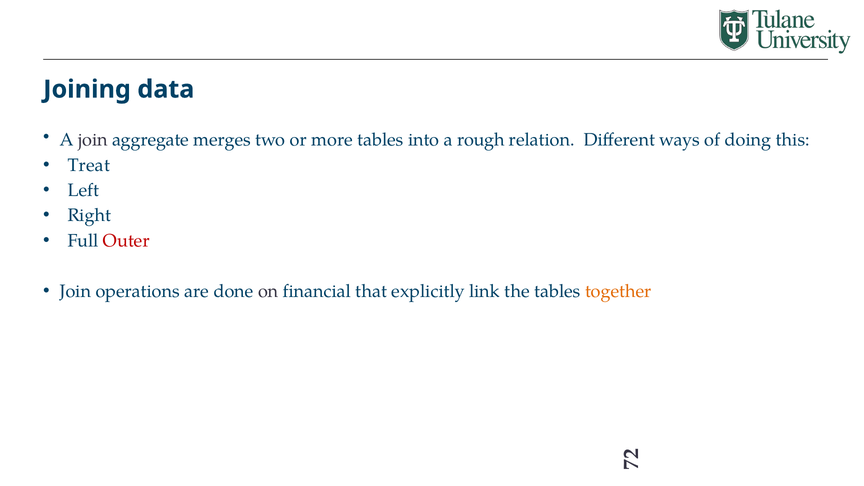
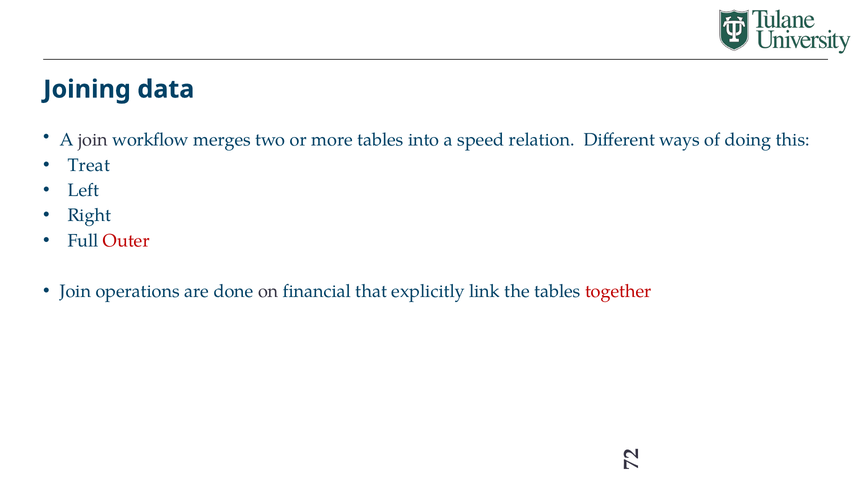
aggregate: aggregate -> workflow
rough: rough -> speed
together colour: orange -> red
